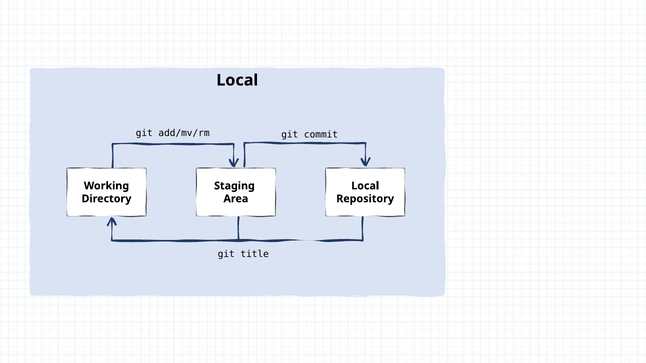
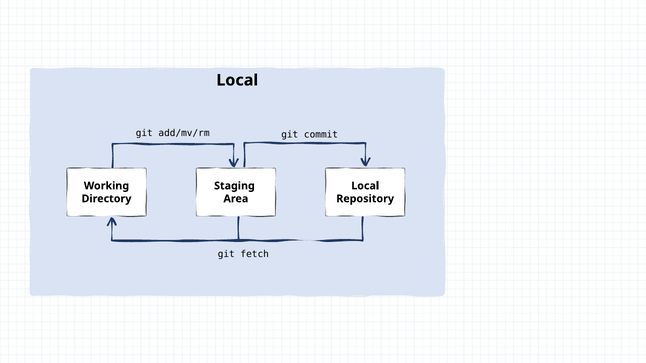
title: title -> fetch
